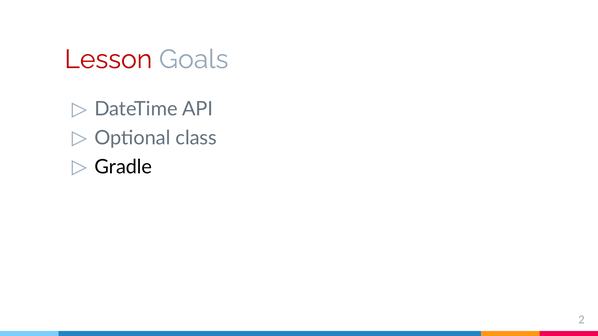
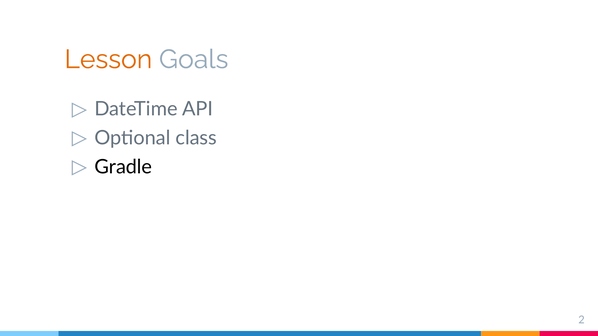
Lesson colour: red -> orange
